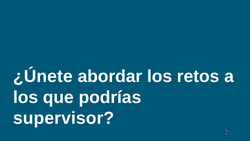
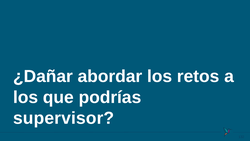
¿Únete: ¿Únete -> ¿Dañar
